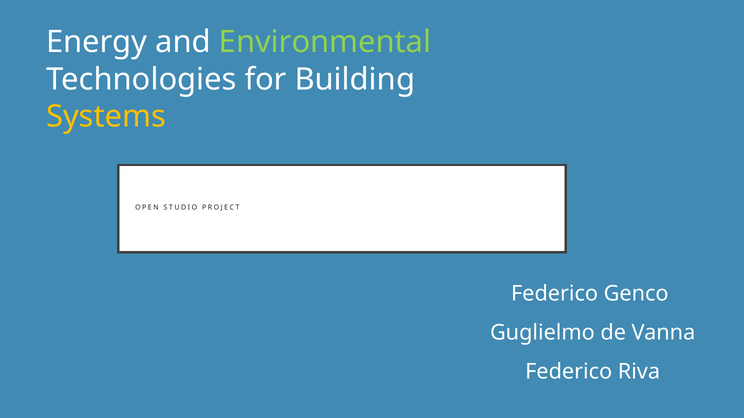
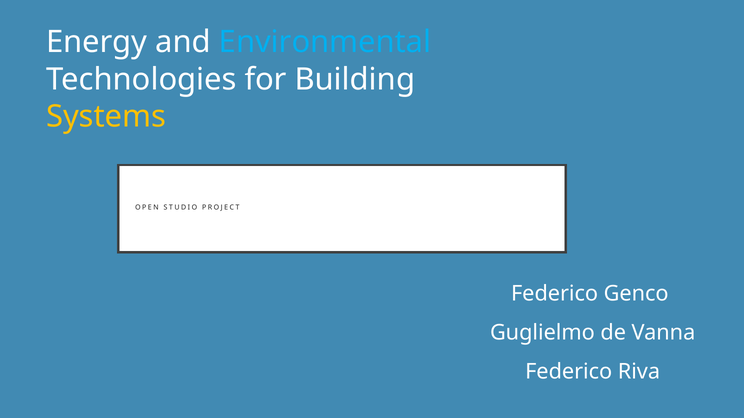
Environmental colour: light green -> light blue
